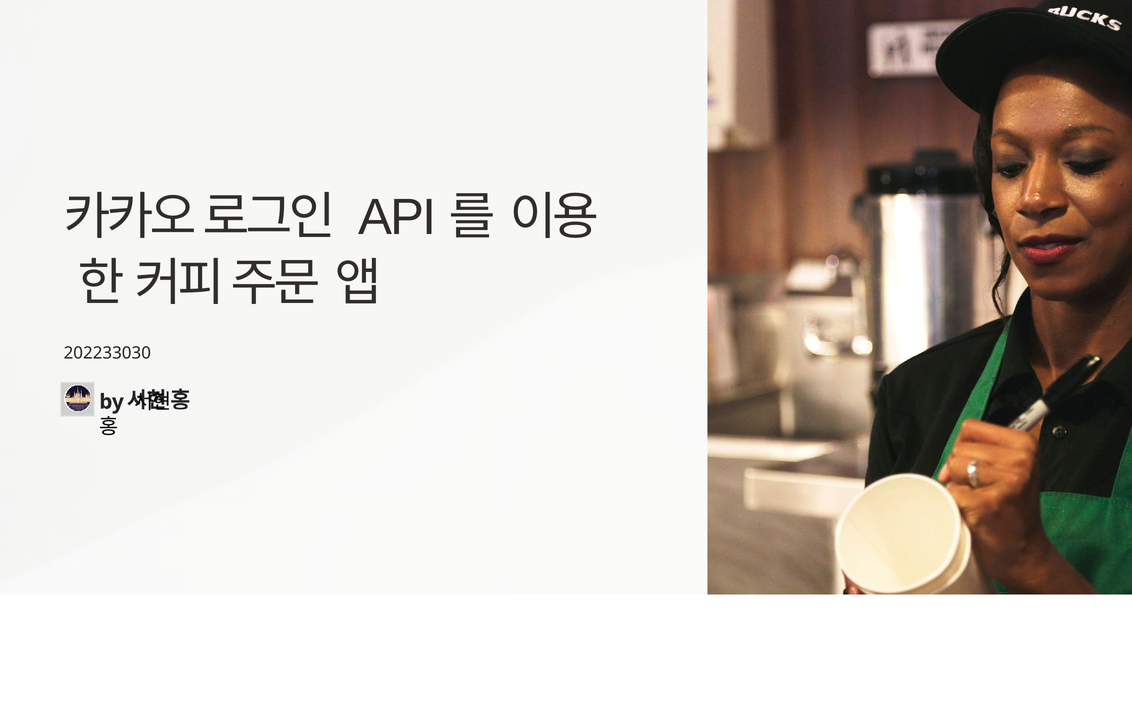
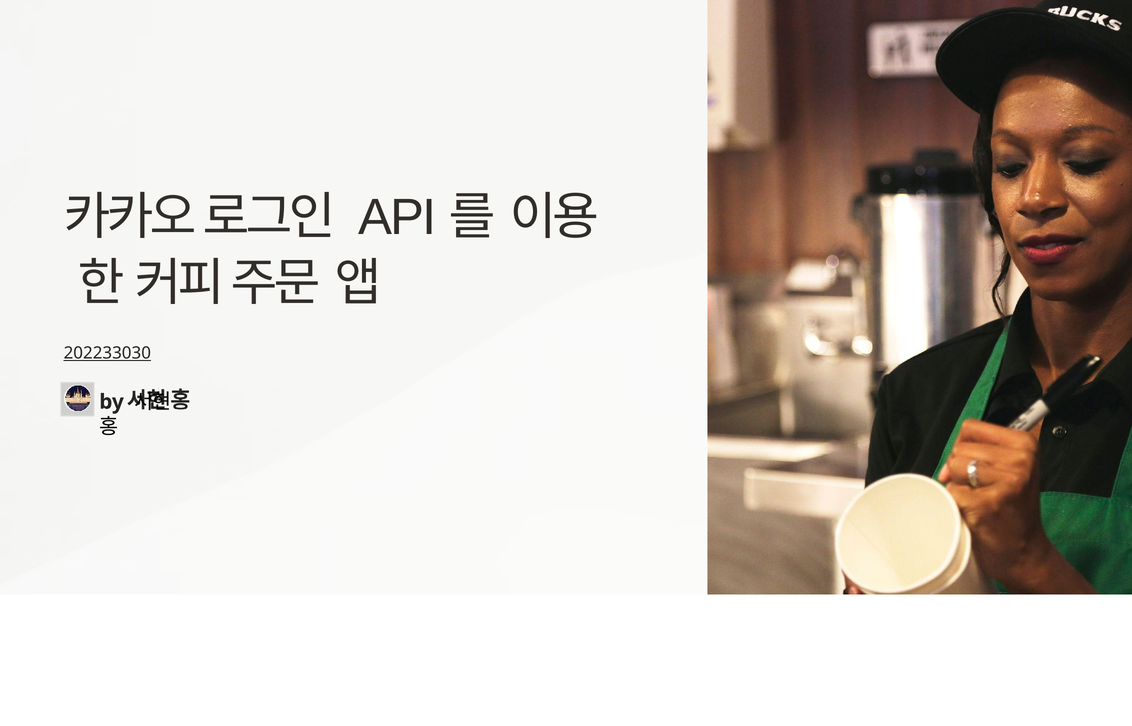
202233030 underline: none -> present
